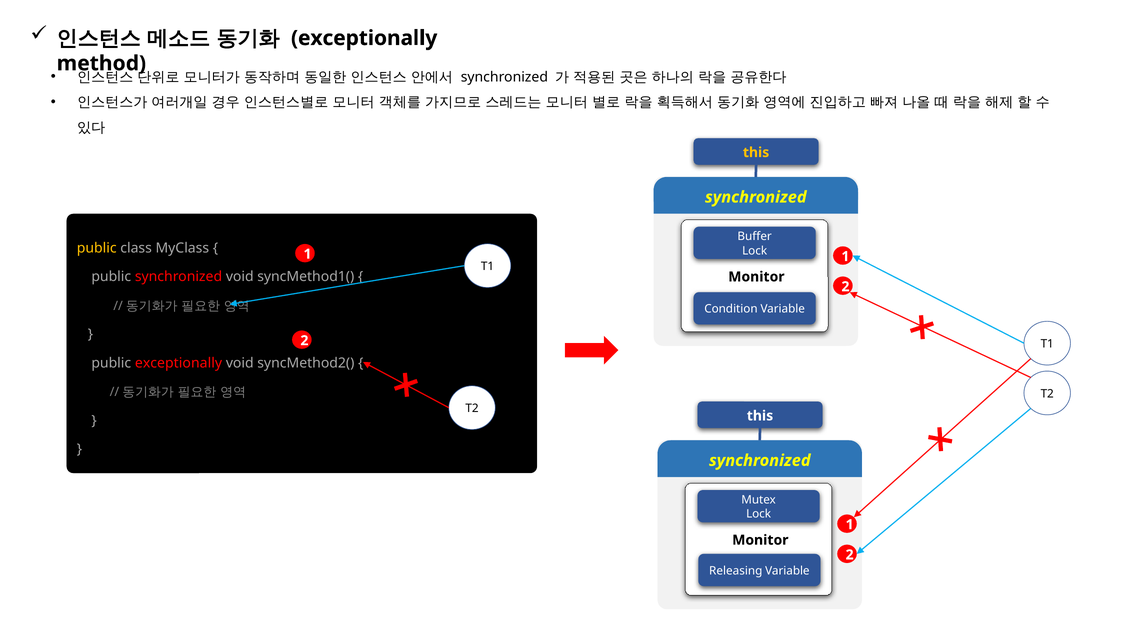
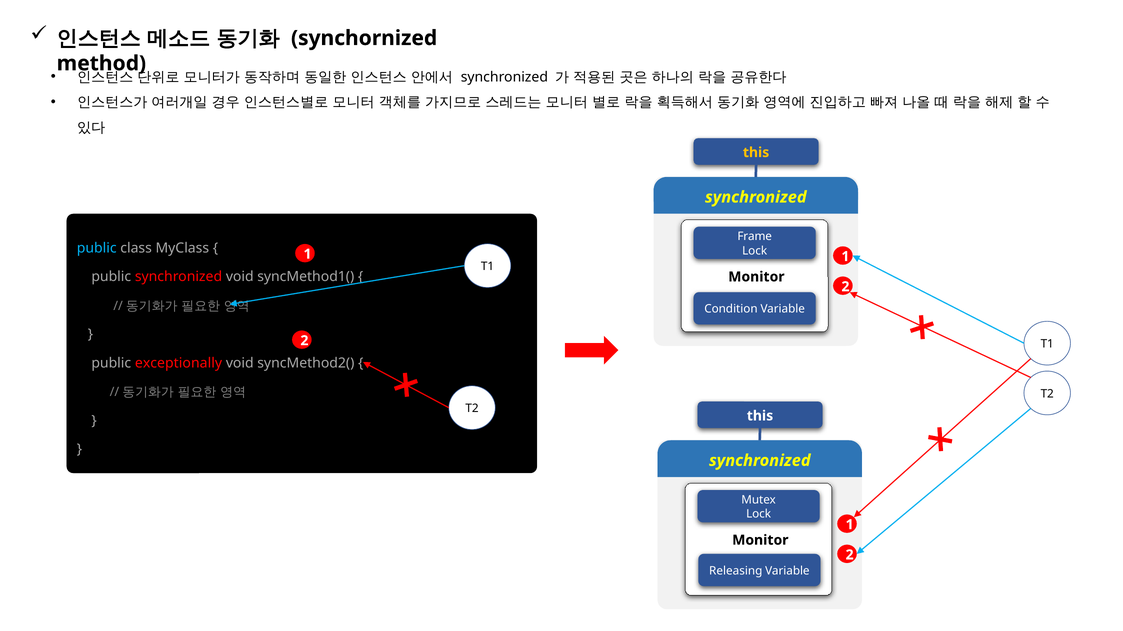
exceptionally at (364, 38): exceptionally -> synchornized
Buffer: Buffer -> Frame
public at (97, 248) colour: yellow -> light blue
